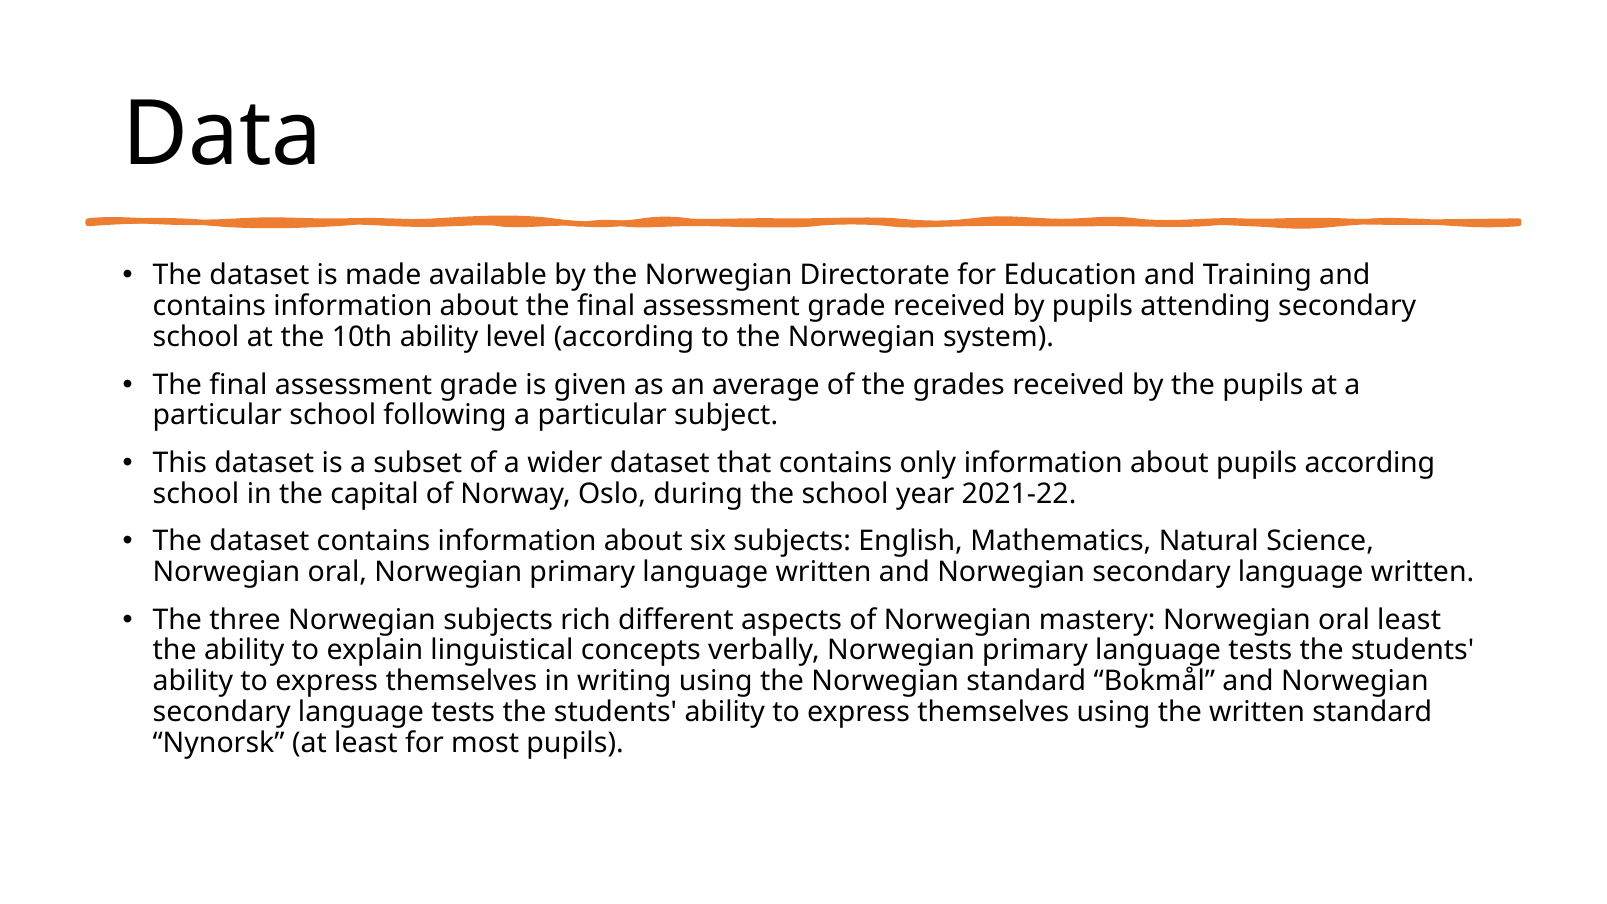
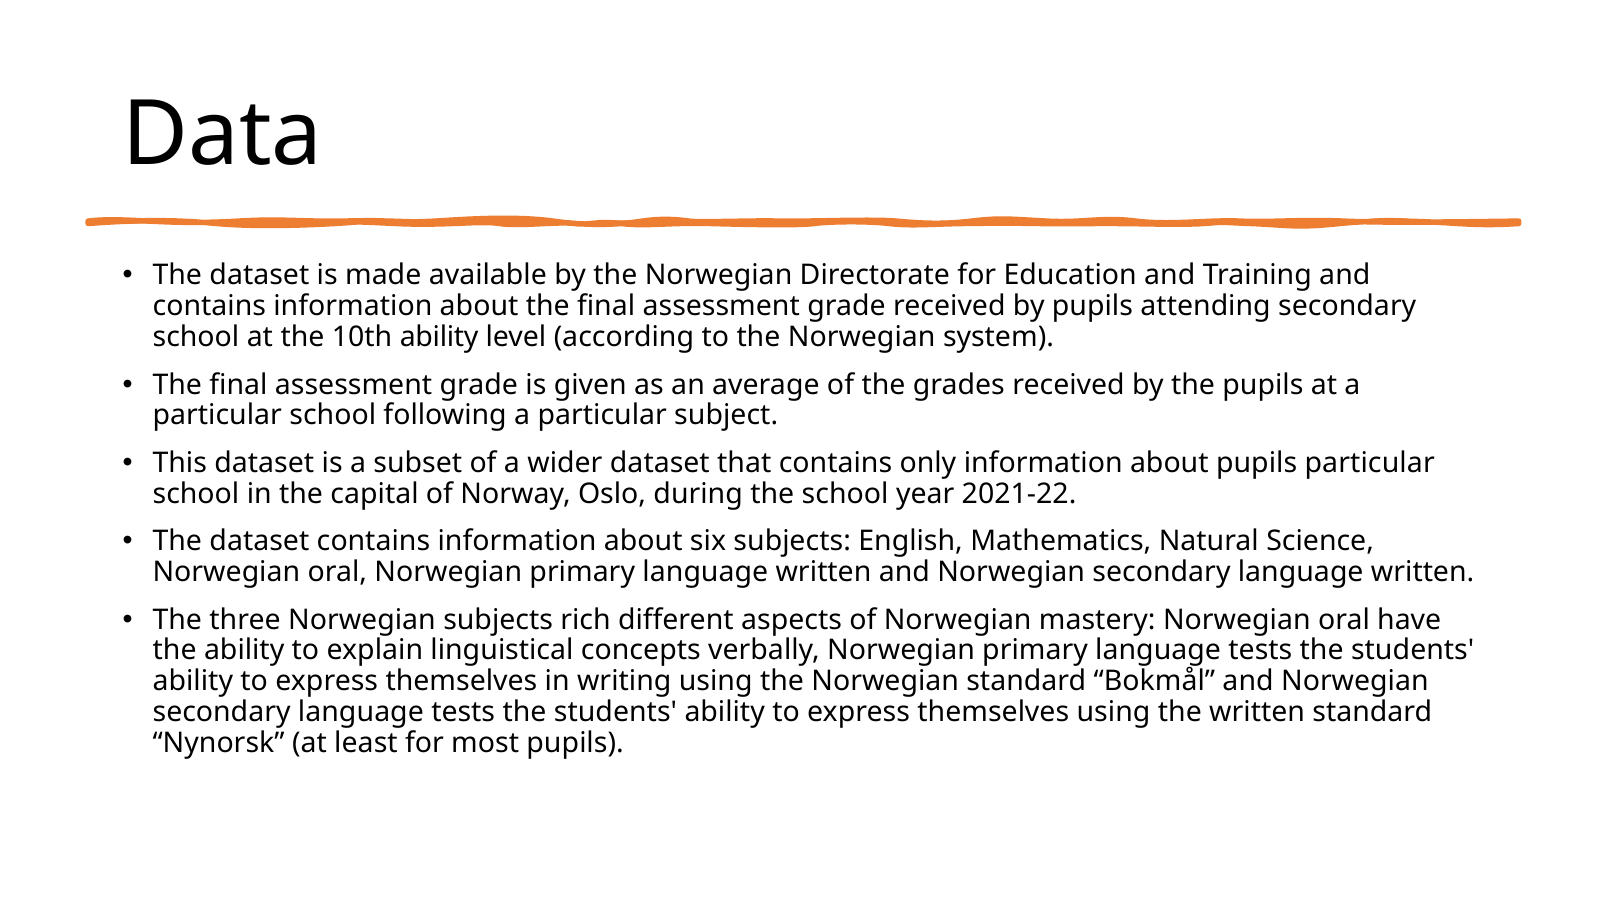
pupils according: according -> particular
oral least: least -> have
